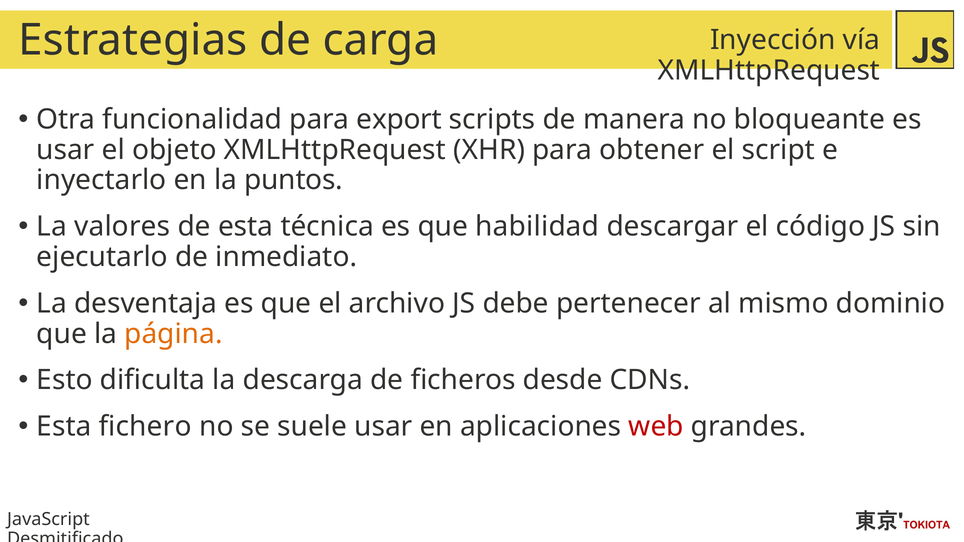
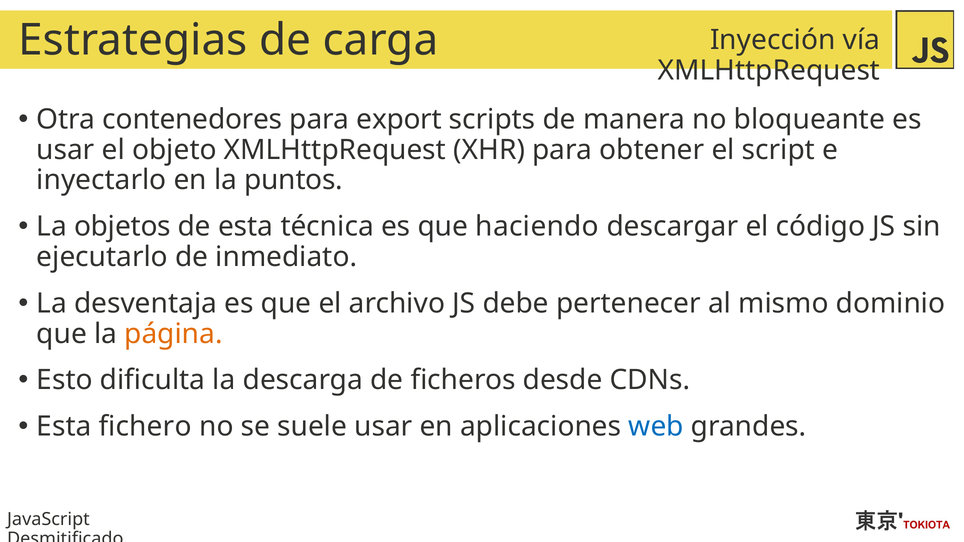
funcionalidad: funcionalidad -> contenedores
valores: valores -> objetos
habilidad: habilidad -> haciendo
web colour: red -> blue
